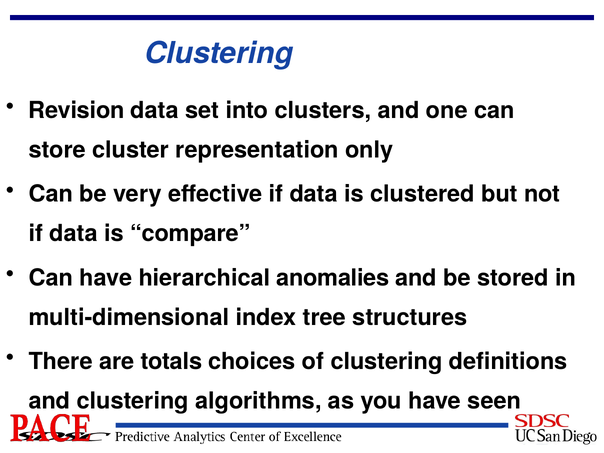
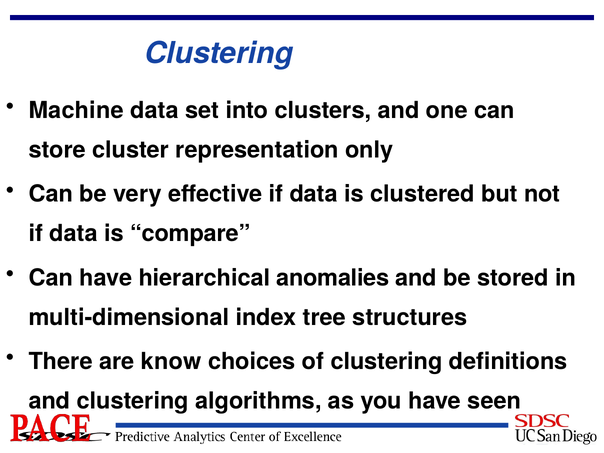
Revision: Revision -> Machine
totals: totals -> know
